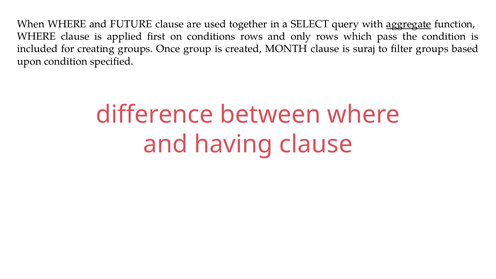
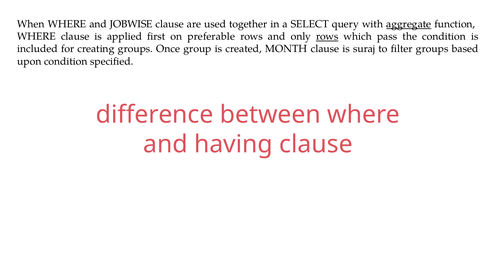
FUTURE: FUTURE -> JOBWISE
conditions: conditions -> preferable
rows at (327, 36) underline: none -> present
